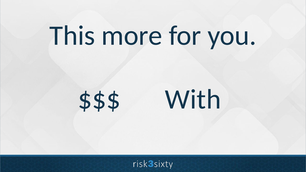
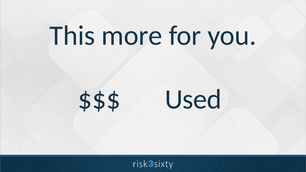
With: With -> Used
